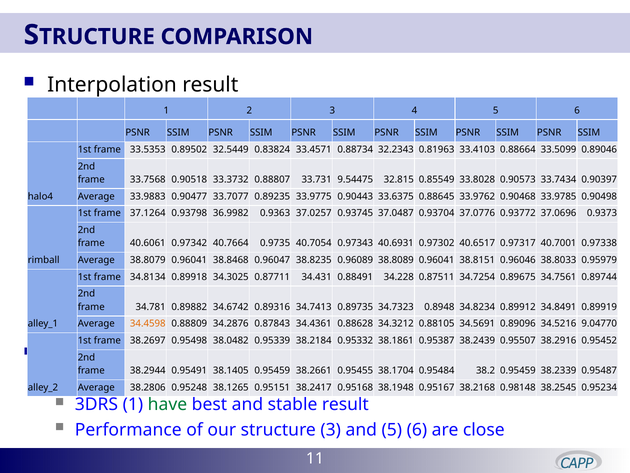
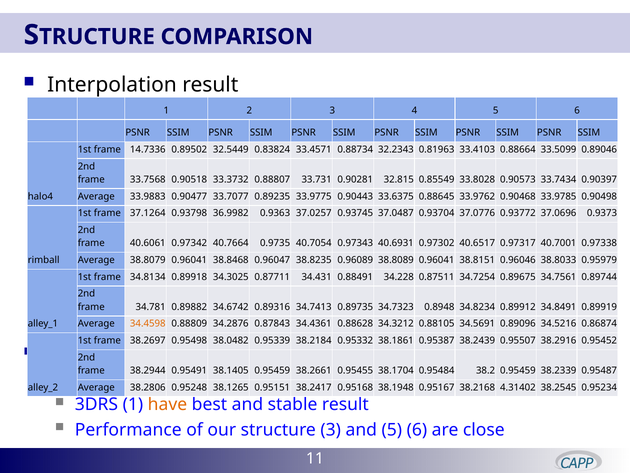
33.5353: 33.5353 -> 14.7336
9.54475: 9.54475 -> 0.90281
9.04770: 9.04770 -> 0.86874
0.98148: 0.98148 -> 4.31402
have at (167, 404) colour: green -> orange
